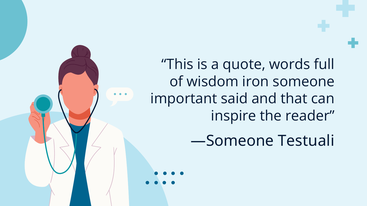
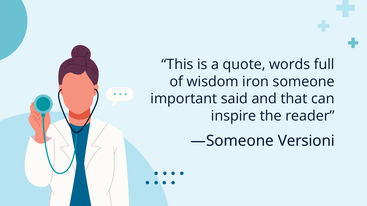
Testuali: Testuali -> Versioni
